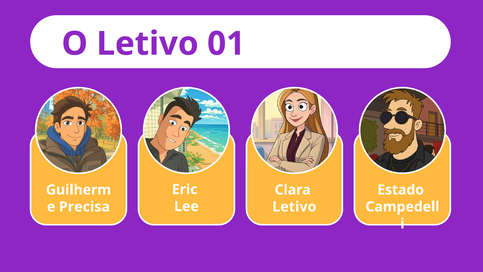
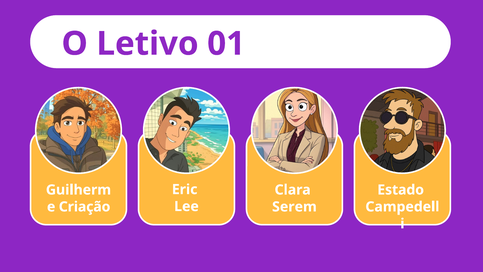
Precisa: Precisa -> Criação
Letivo at (294, 207): Letivo -> Serem
